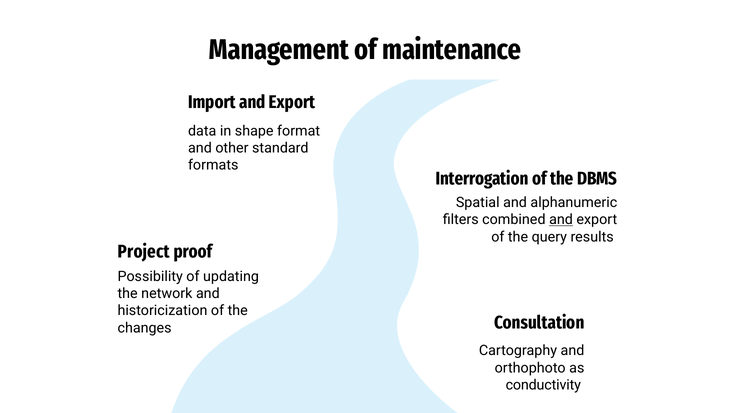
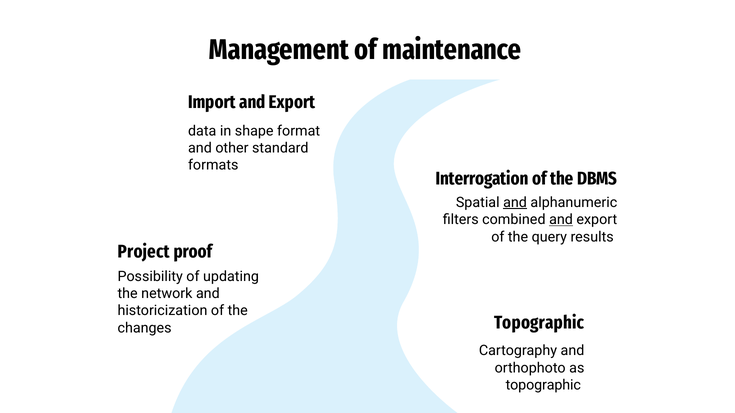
and at (515, 203) underline: none -> present
changes Consultation: Consultation -> Topographic
conductivity at (543, 385): conductivity -> topographic
